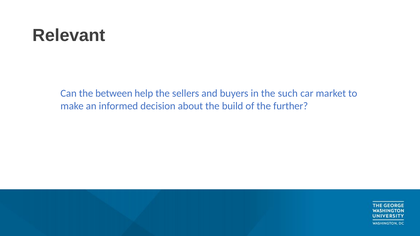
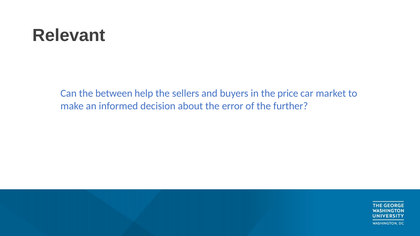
such: such -> price
build: build -> error
